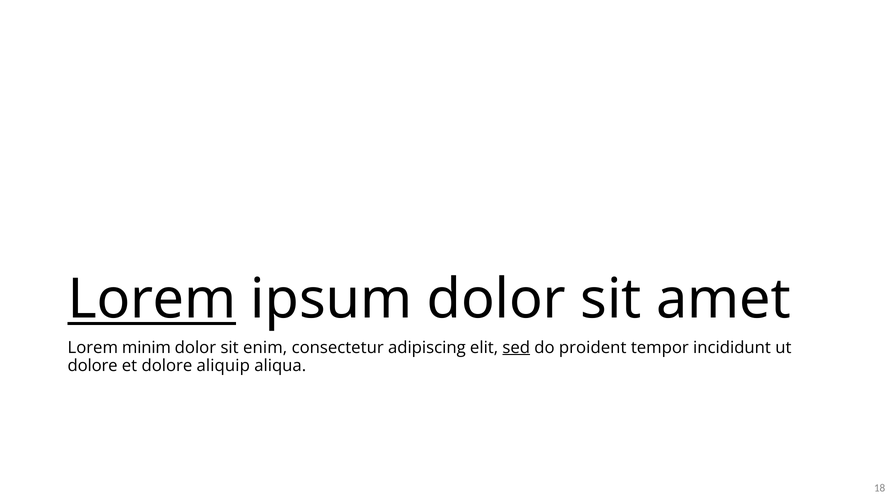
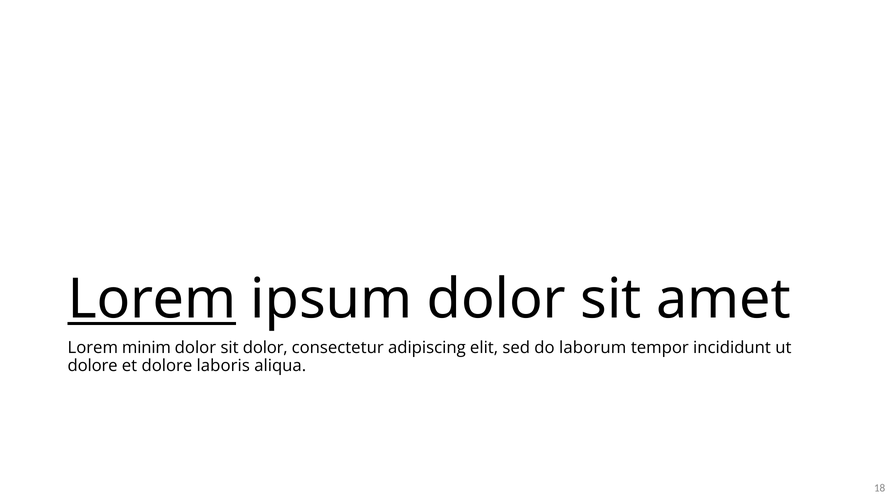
sit enim: enim -> dolor
sed underline: present -> none
proident: proident -> laborum
aliquip: aliquip -> laboris
